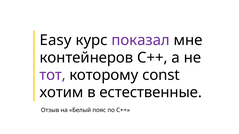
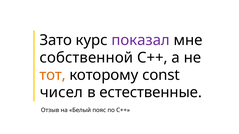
Easy: Easy -> Зато
контейнеров: контейнеров -> собственной
тот colour: purple -> orange
хотим: хотим -> чисел
